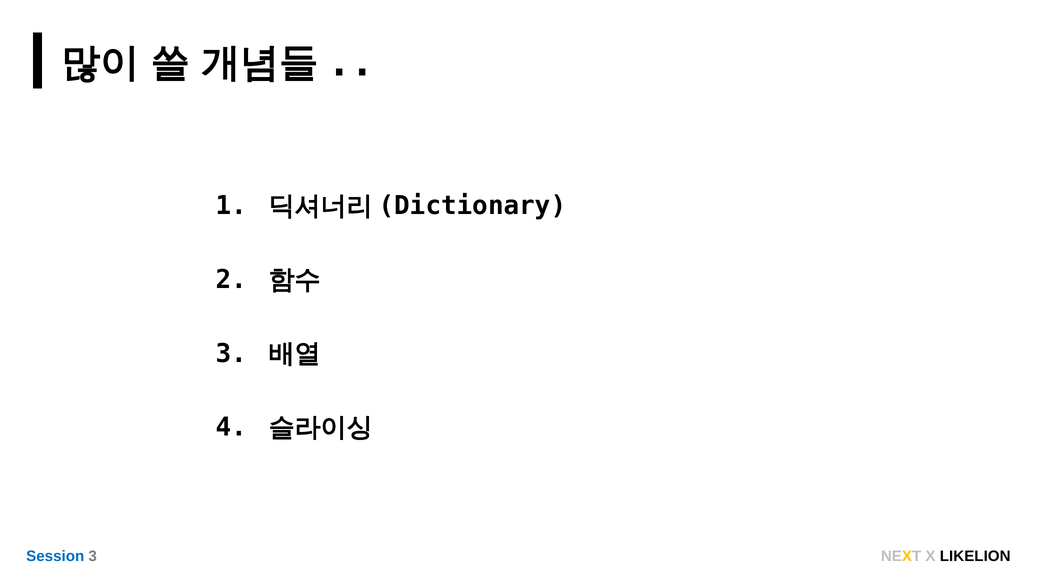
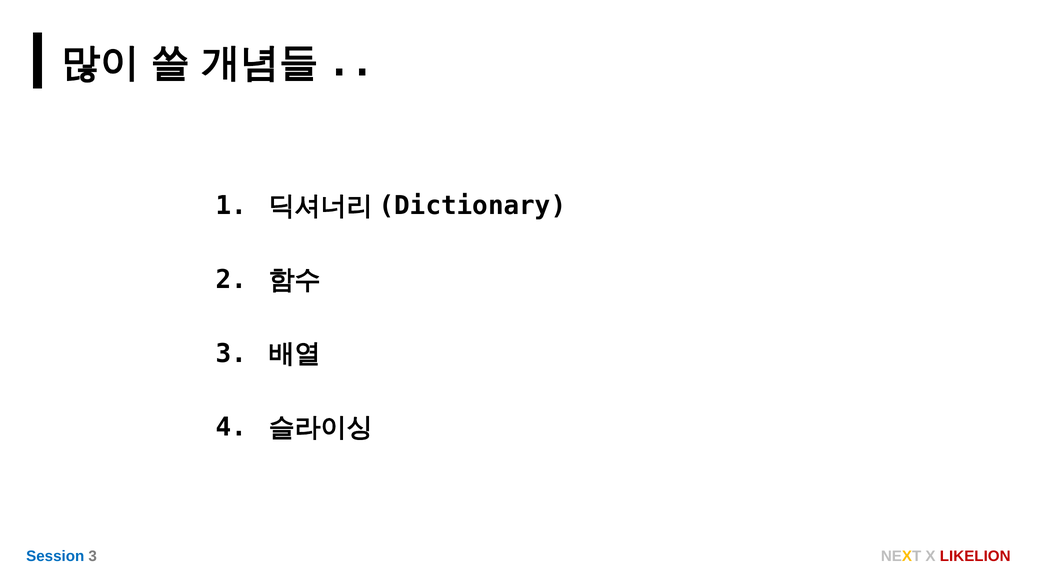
LIKELION colour: black -> red
